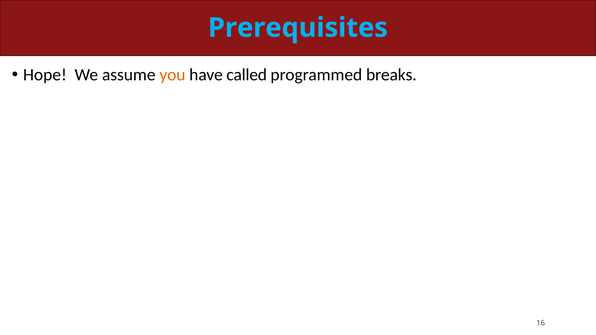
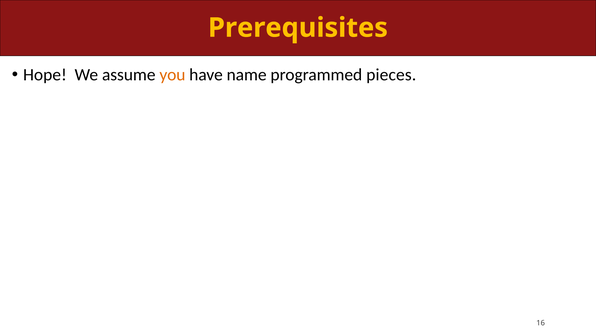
Prerequisites colour: light blue -> yellow
called: called -> name
breaks: breaks -> pieces
